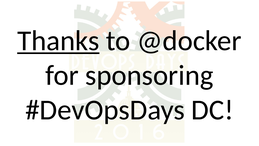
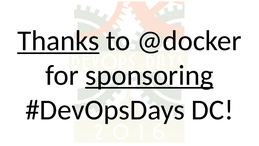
sponsoring underline: none -> present
